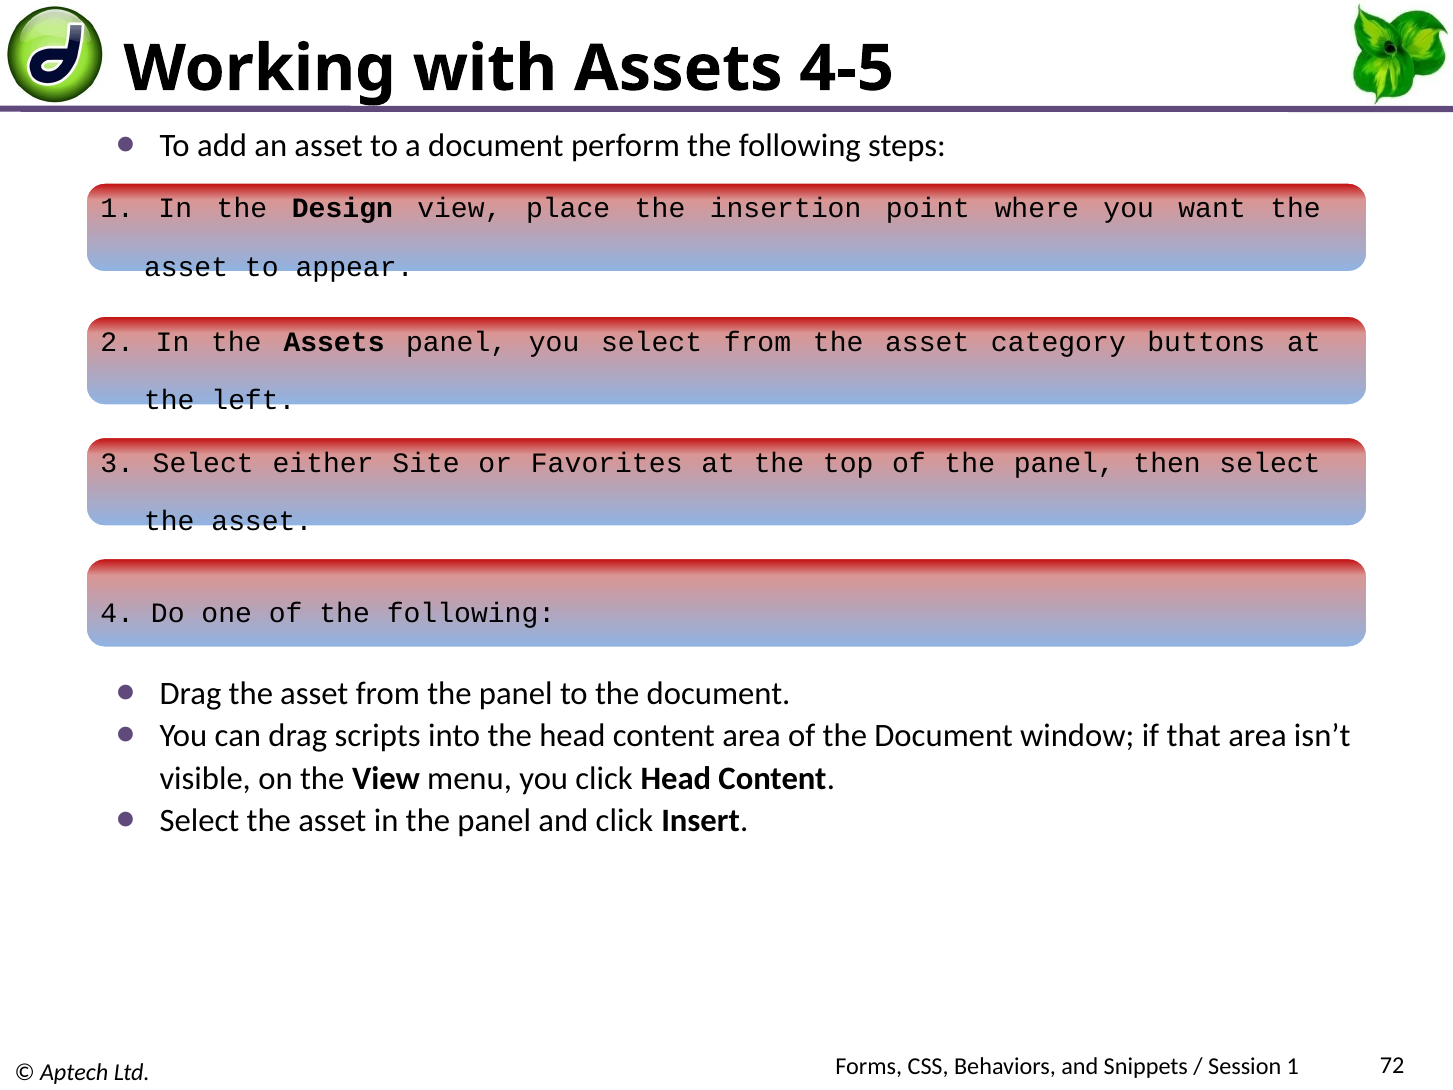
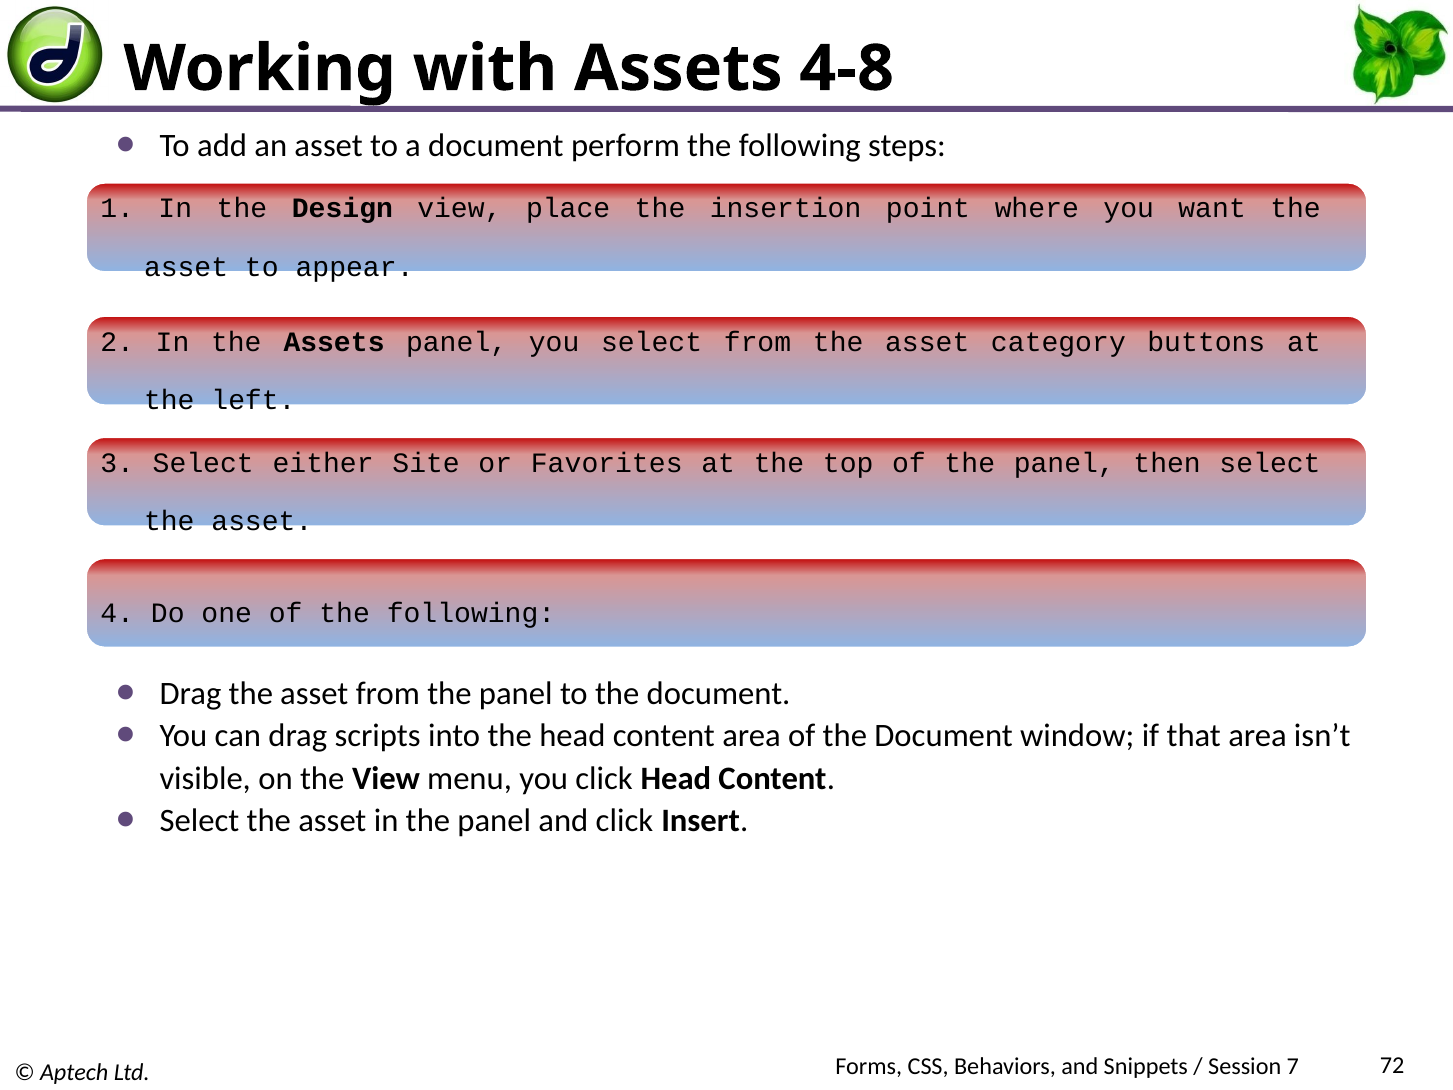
4-5: 4-5 -> 4-8
Session 1: 1 -> 7
